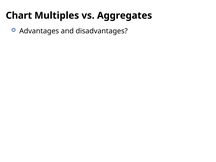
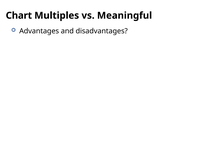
Aggregates: Aggregates -> Meaningful
